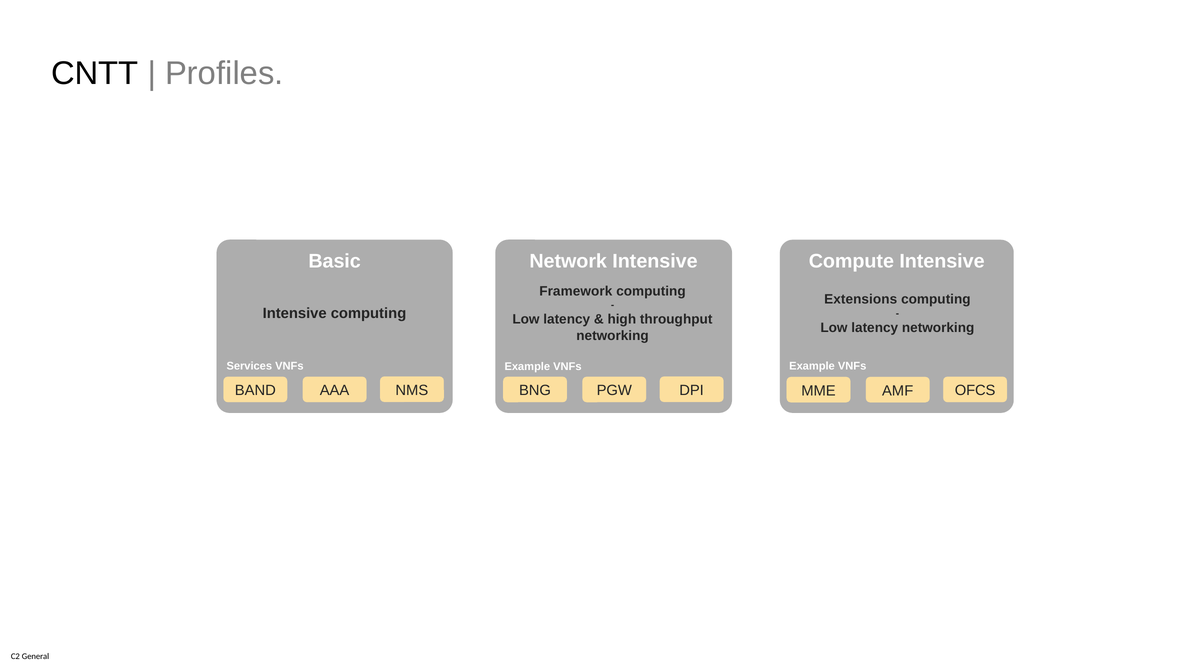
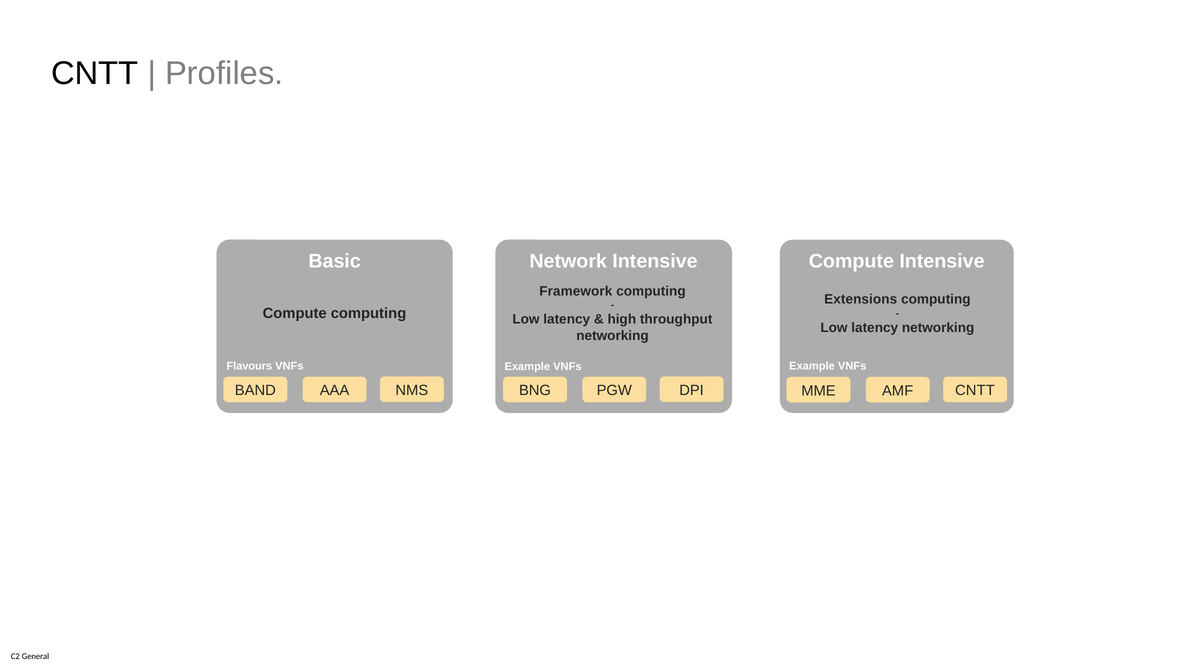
Intensive at (295, 314): Intensive -> Compute
Services: Services -> Flavours
MME OFCS: OFCS -> CNTT
